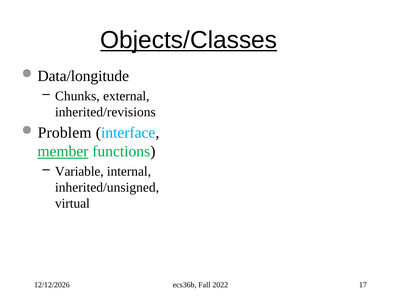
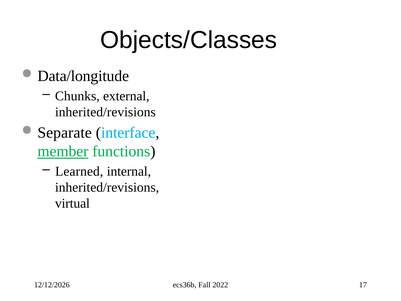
Objects/Classes underline: present -> none
Problem: Problem -> Separate
Variable: Variable -> Learned
inherited/unsigned at (107, 187): inherited/unsigned -> inherited/revisions
